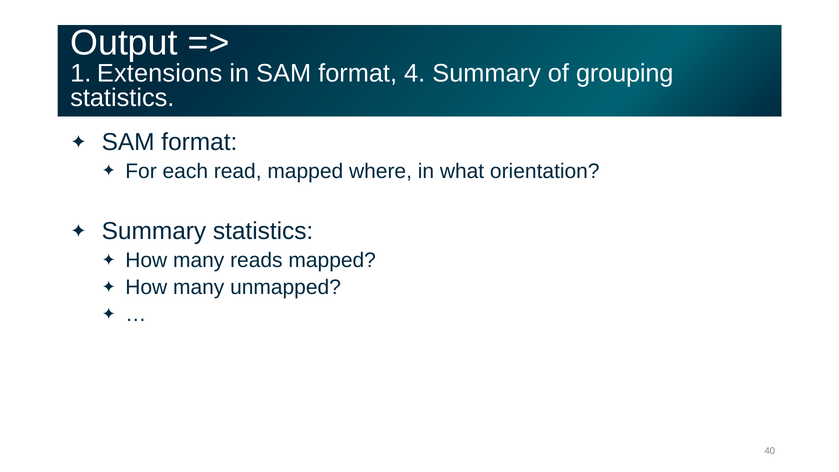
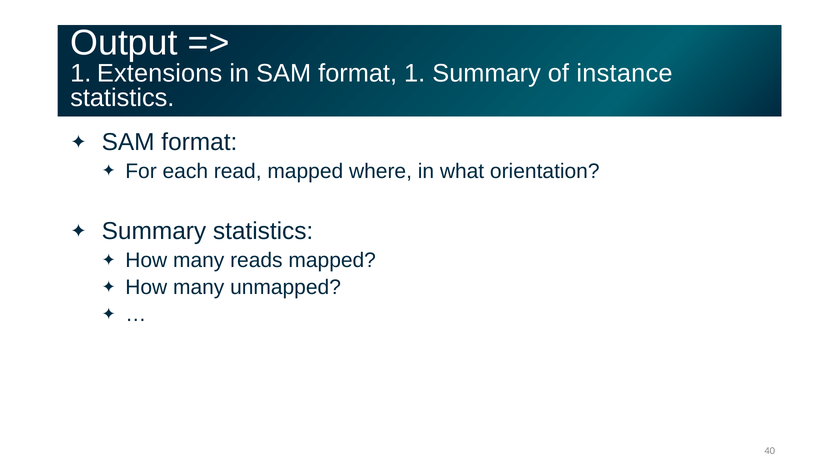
format 4: 4 -> 1
grouping: grouping -> instance
